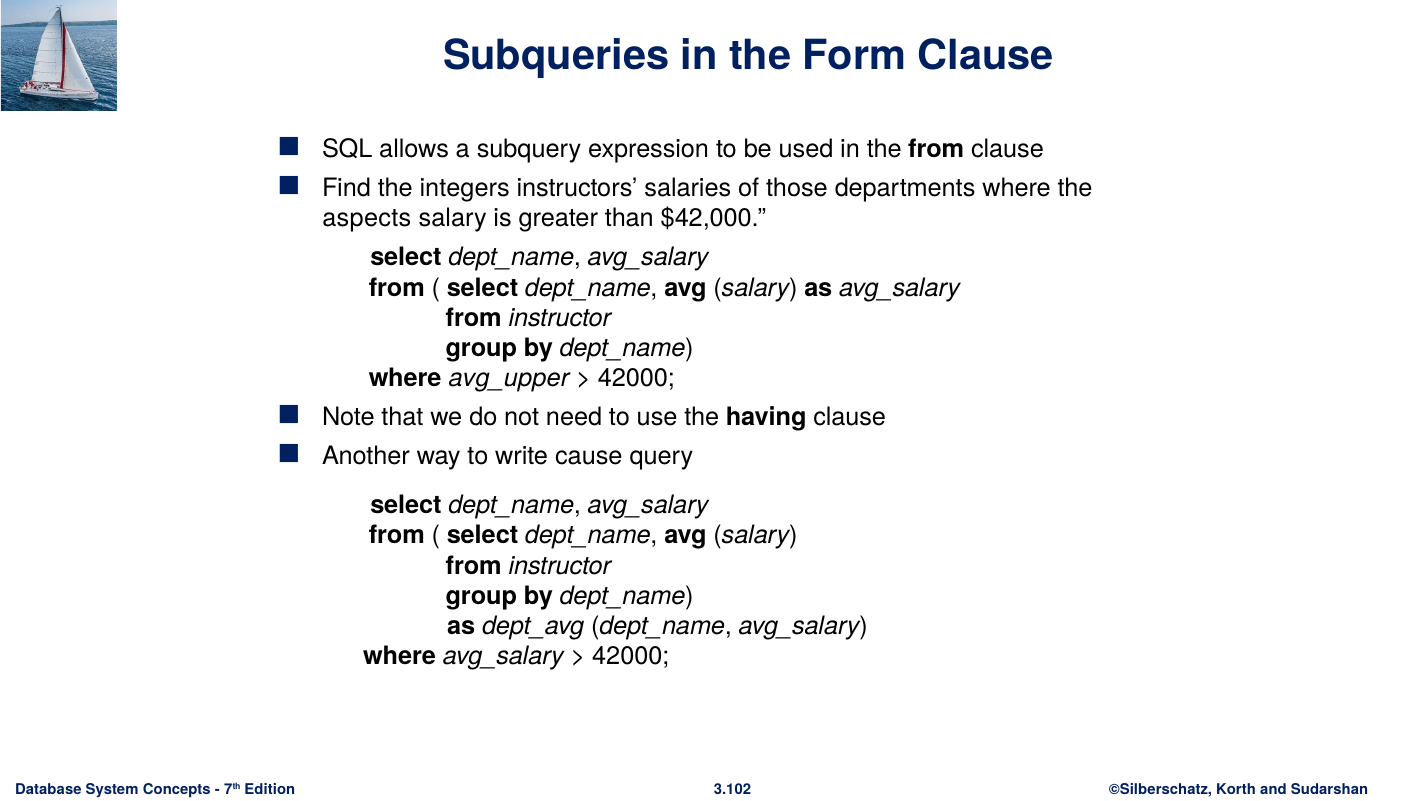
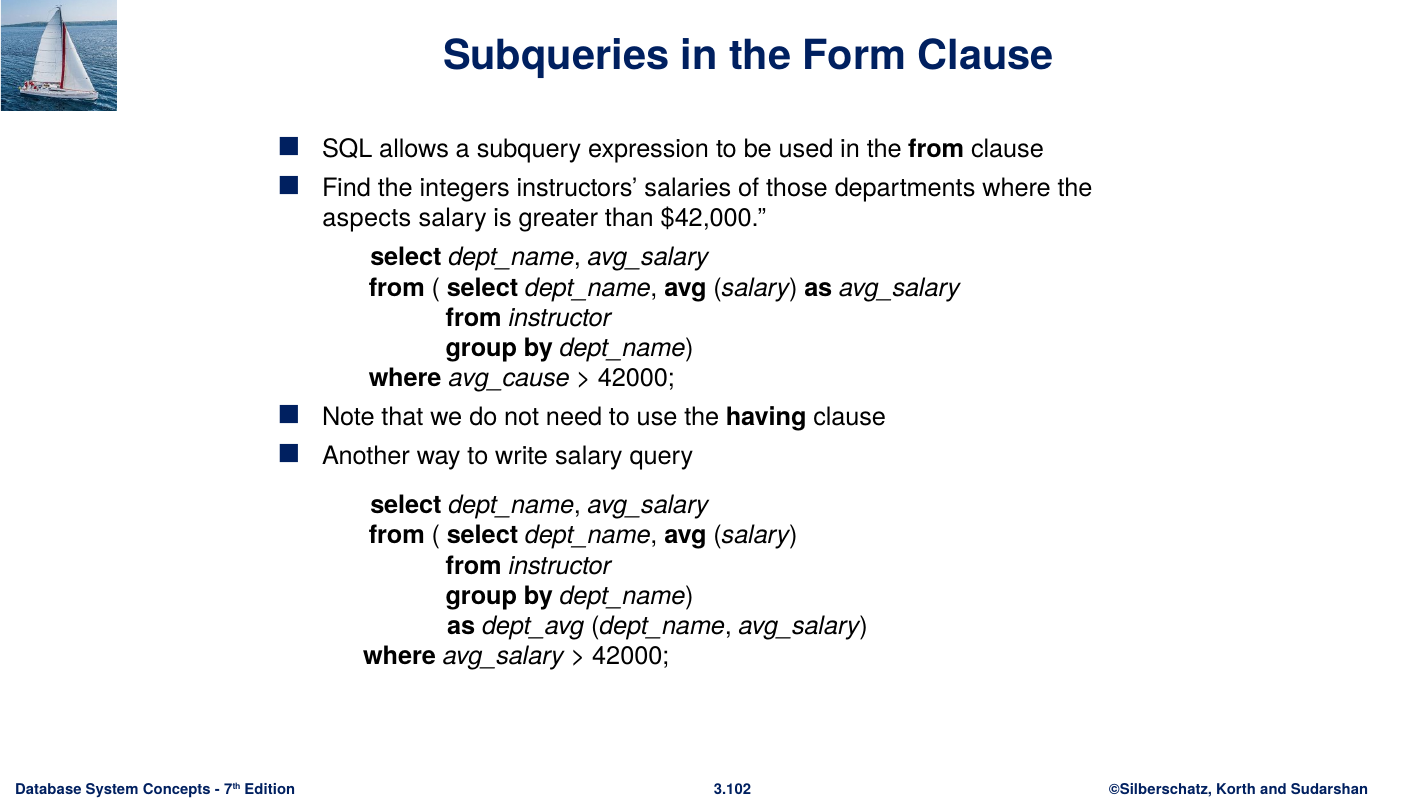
avg_upper: avg_upper -> avg_cause
write cause: cause -> salary
